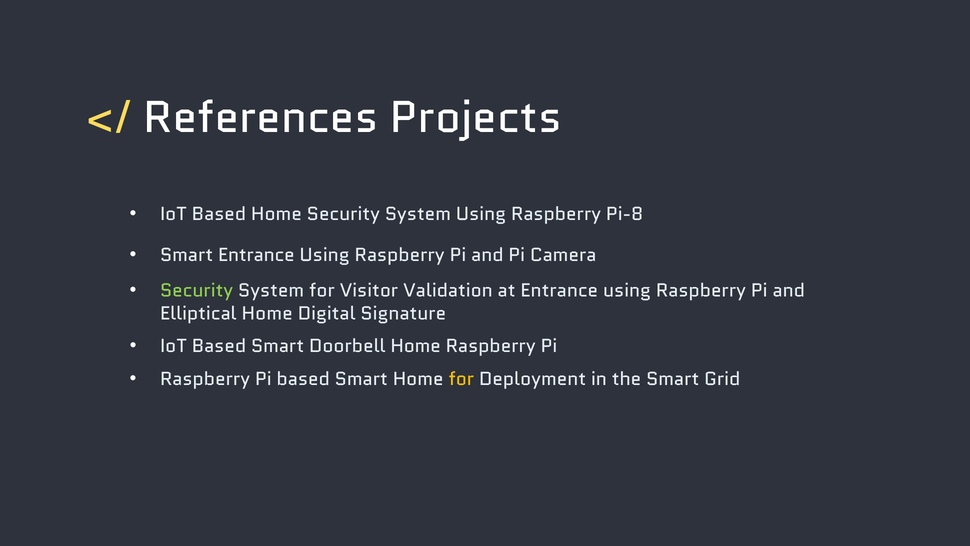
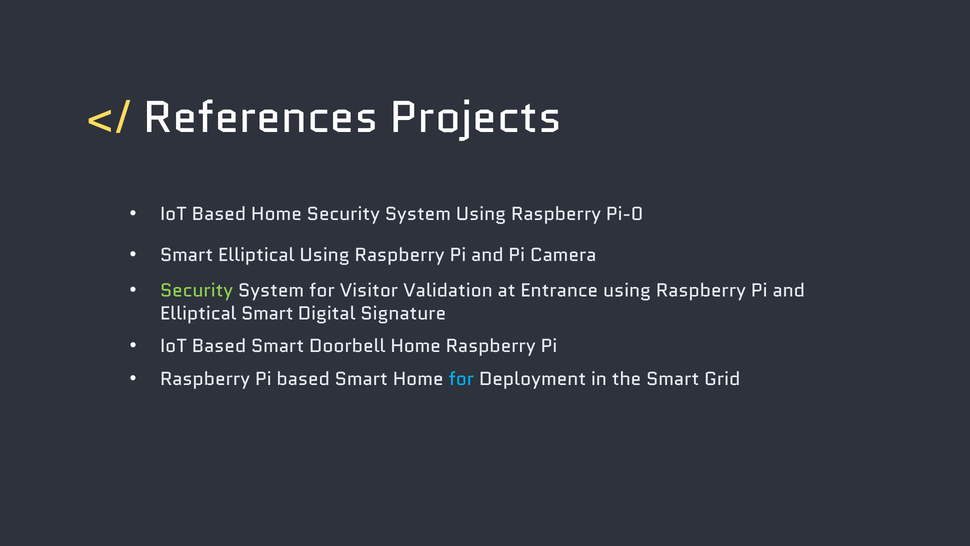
Pi-8: Pi-8 -> Pi-0
Smart Entrance: Entrance -> Elliptical
Elliptical Home: Home -> Smart
for at (461, 379) colour: yellow -> light blue
